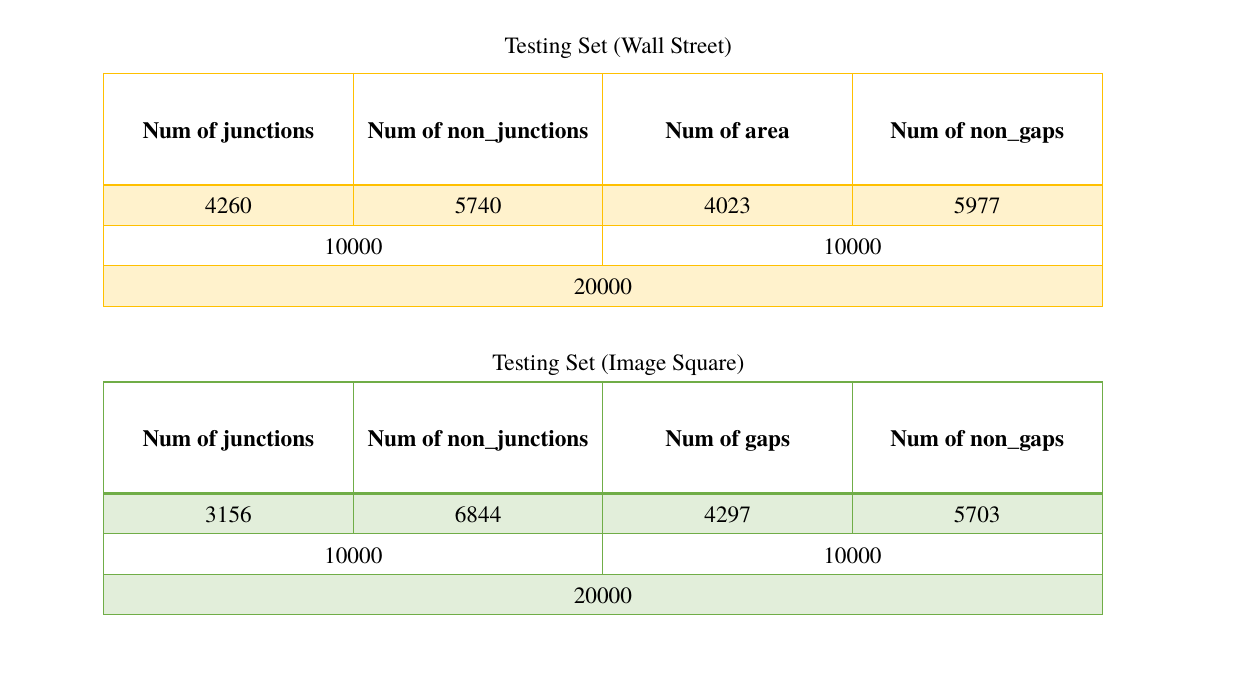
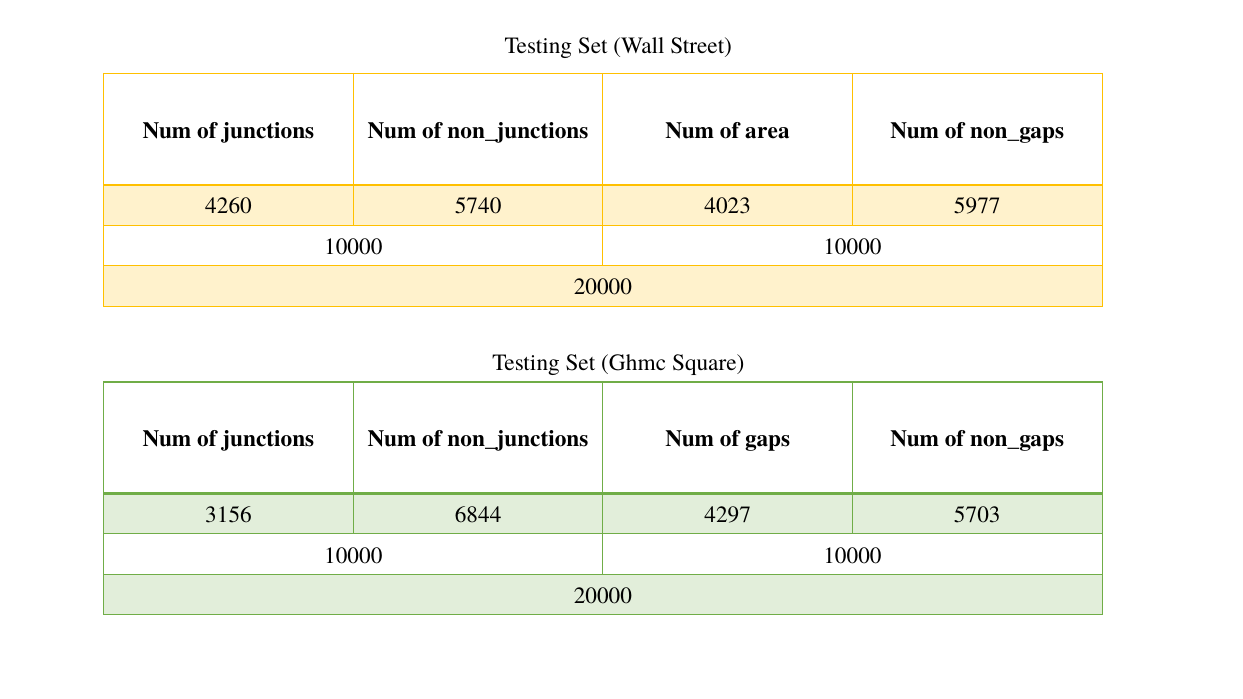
Image: Image -> Ghmc
